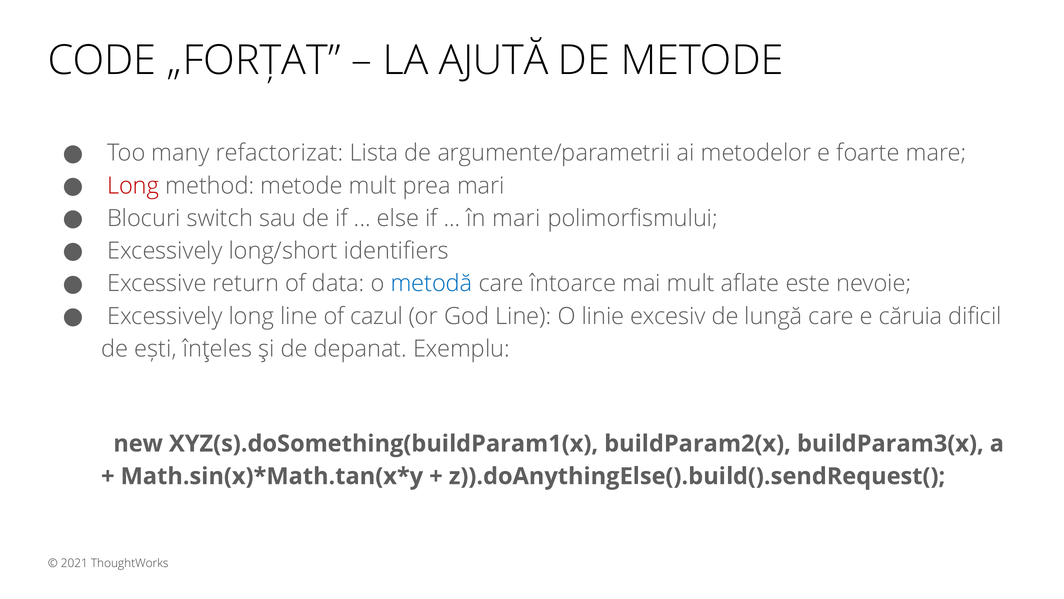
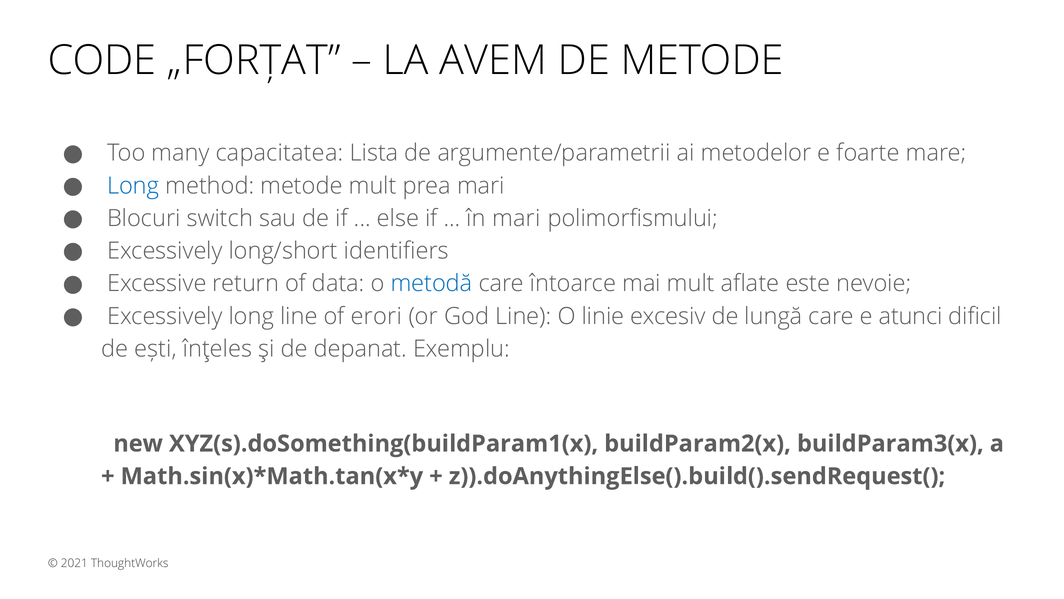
AJUTĂ: AJUTĂ -> AVEM
refactorizat: refactorizat -> capacitatea
Long at (133, 186) colour: red -> blue
cazul: cazul -> erori
căruia: căruia -> atunci
